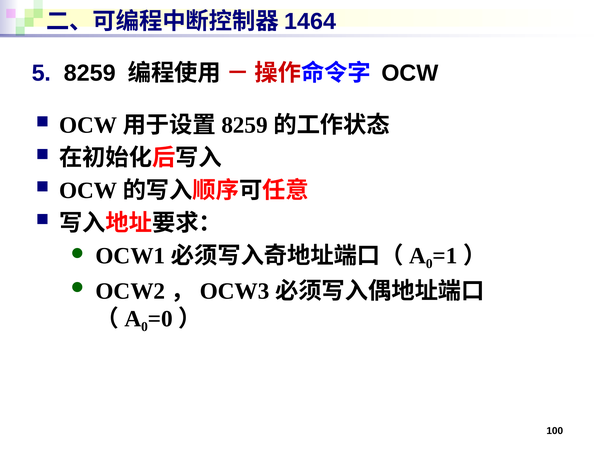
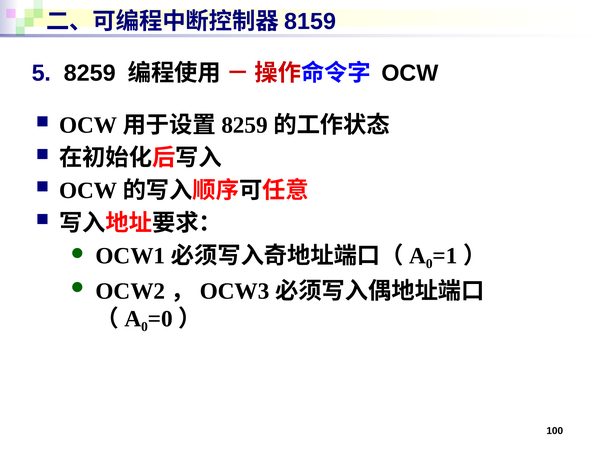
1464: 1464 -> 8159
